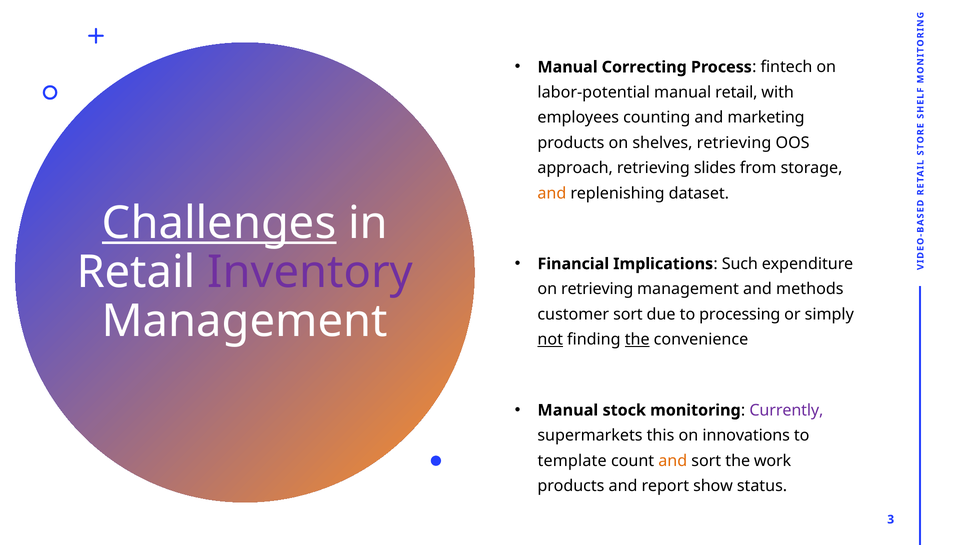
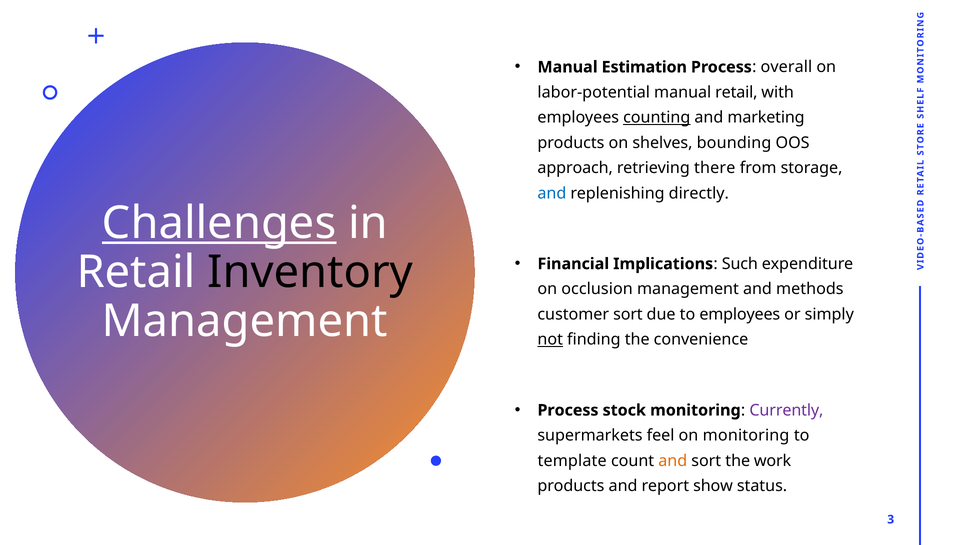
Correcting: Correcting -> Estimation
fintech: fintech -> overall
counting underline: none -> present
shelves retrieving: retrieving -> bounding
slides: slides -> there
and at (552, 193) colour: orange -> blue
dataset: dataset -> directly
Inventory colour: purple -> black
on retrieving: retrieving -> occlusion
to processing: processing -> employees
the at (637, 339) underline: present -> none
Manual at (568, 410): Manual -> Process
this: this -> feel
on innovations: innovations -> monitoring
